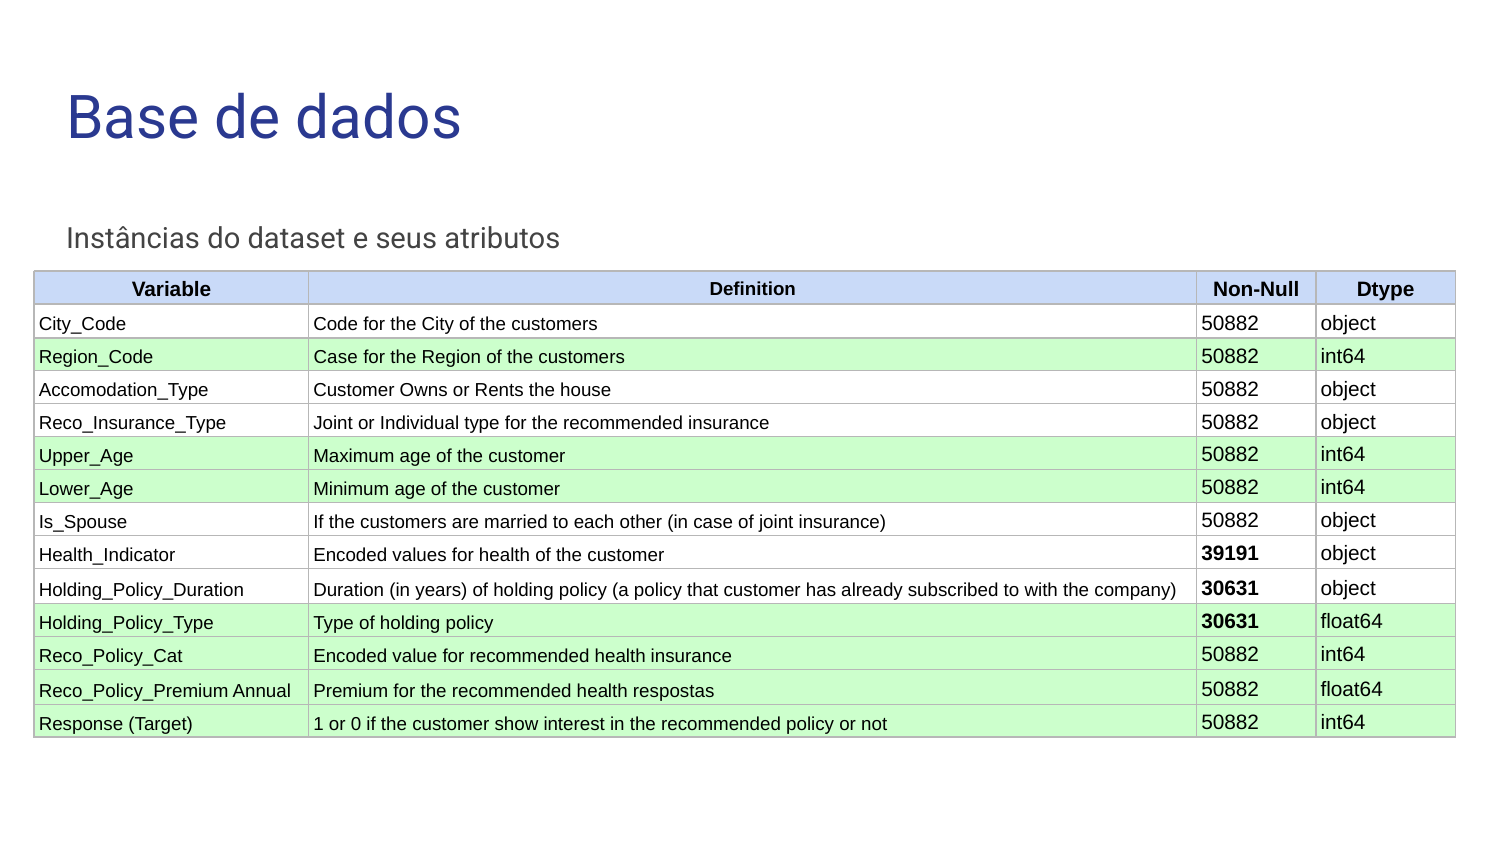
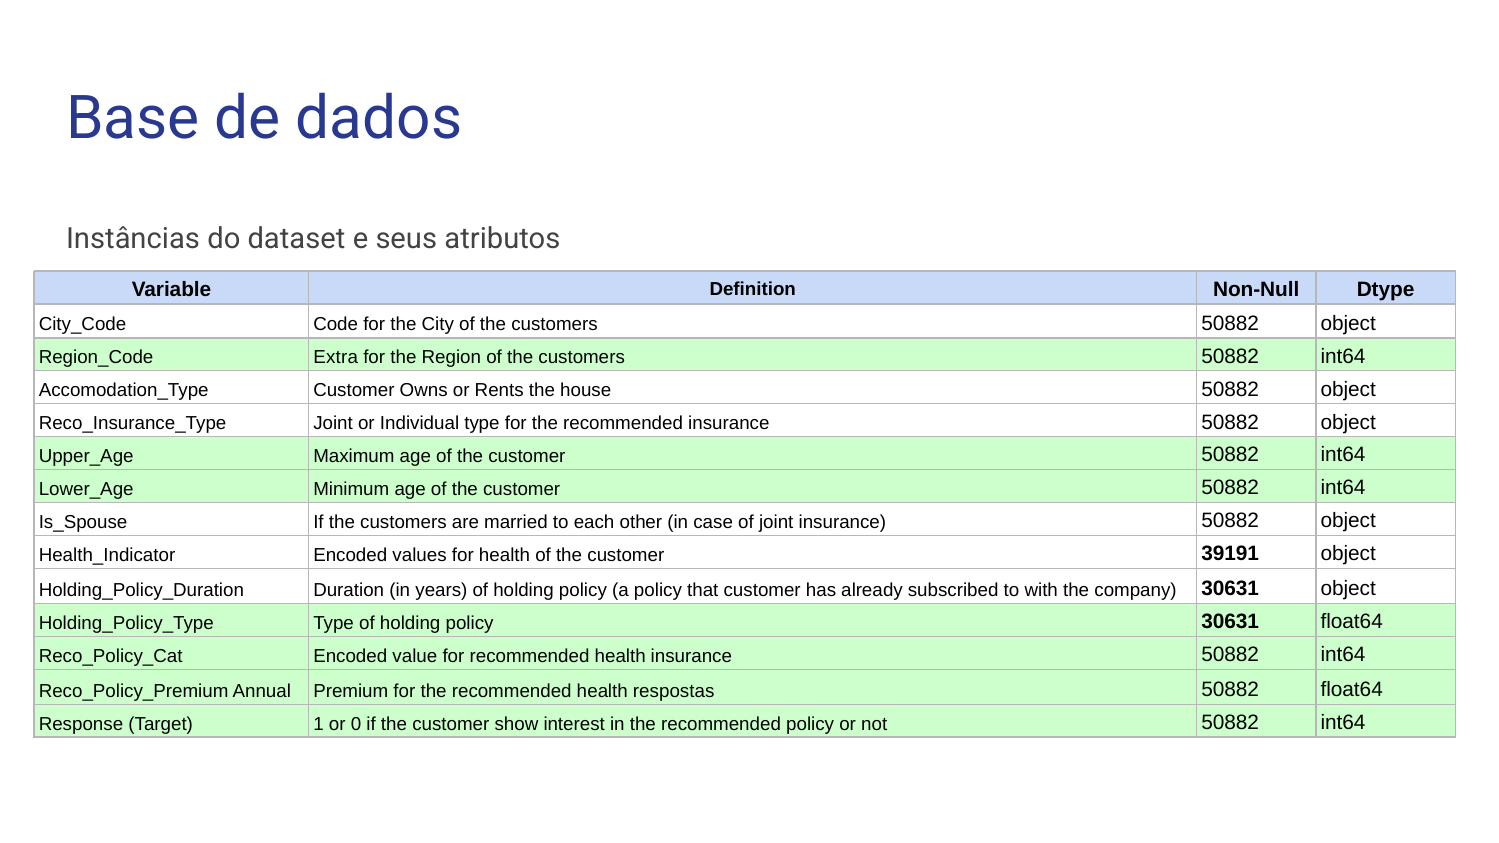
Case at (336, 358): Case -> Extra
